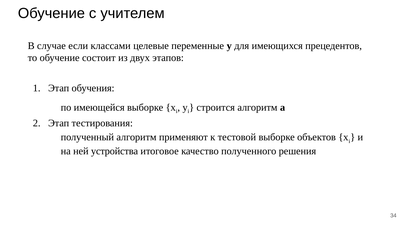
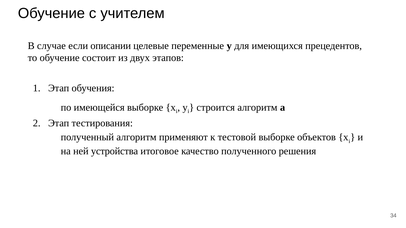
классами: классами -> описании
